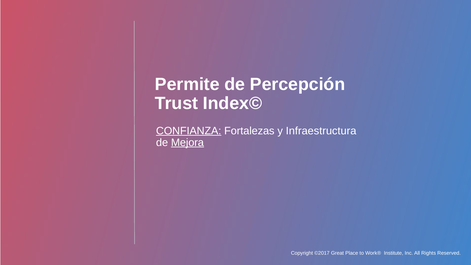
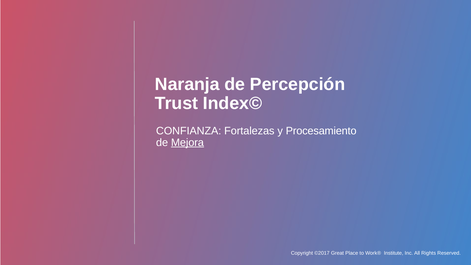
Permite: Permite -> Naranja
CONFIANZA underline: present -> none
Infraestructura: Infraestructura -> Procesamiento
